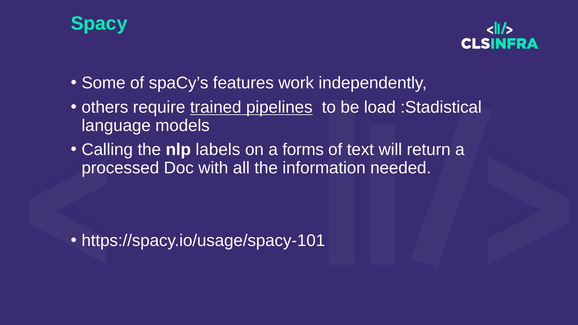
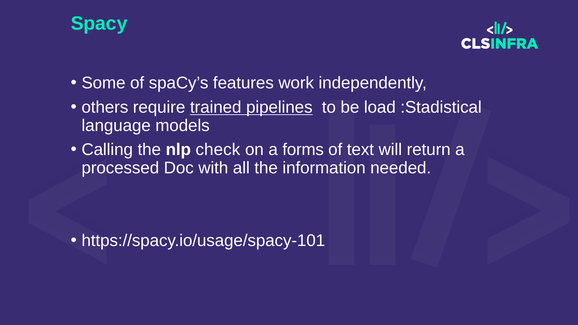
labels: labels -> check
